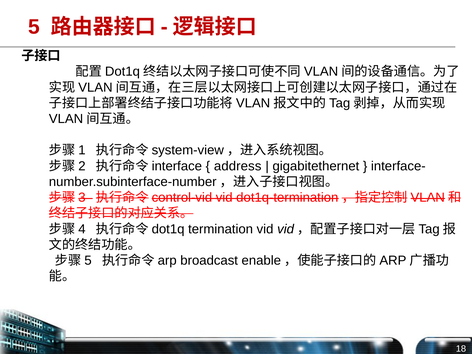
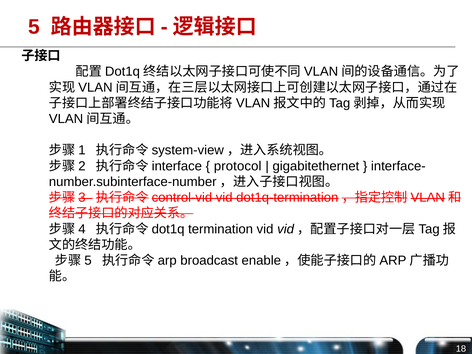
address: address -> protocol
